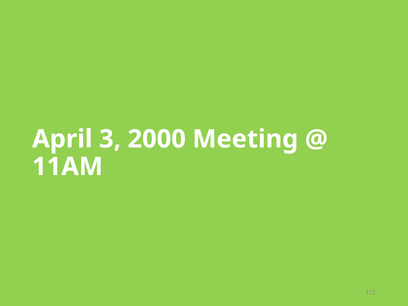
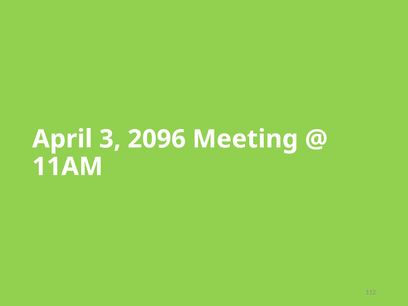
2000: 2000 -> 2096
